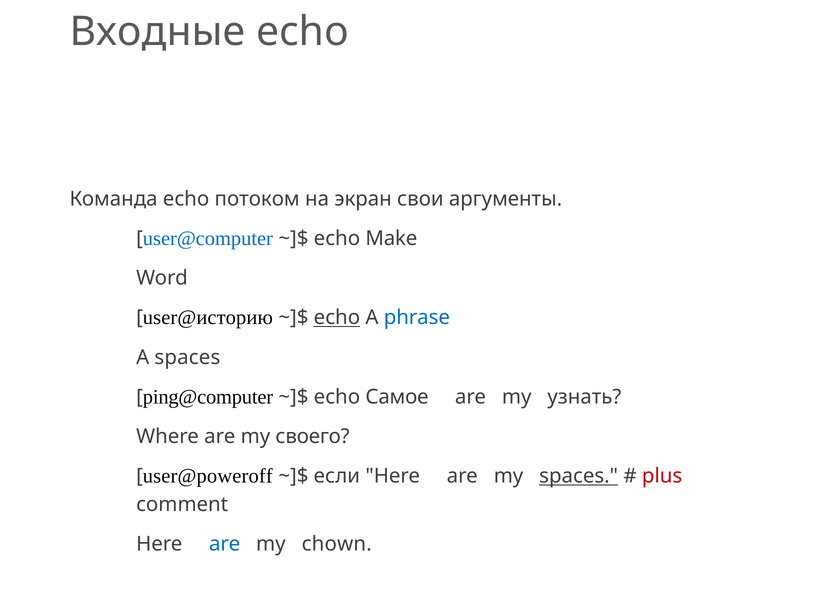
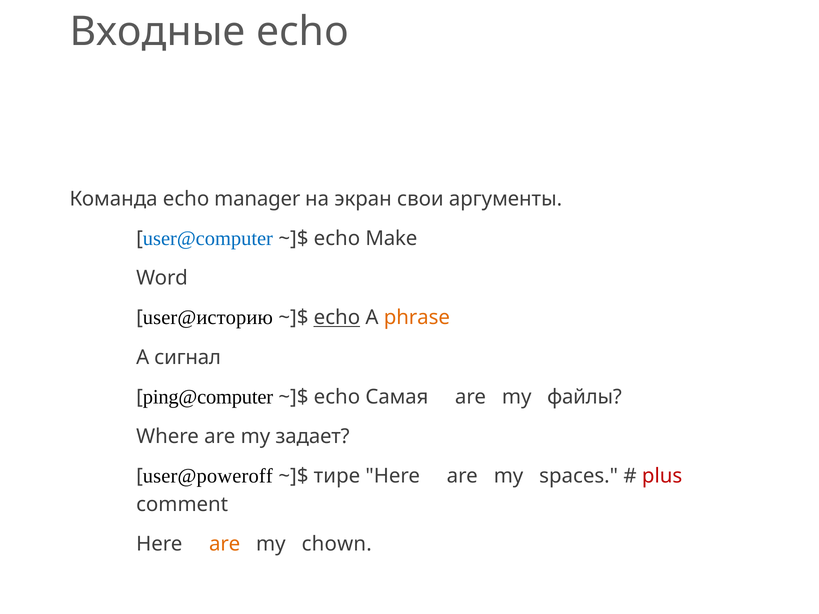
потоком: потоком -> manager
phrase colour: blue -> orange
spaces at (187, 357): spaces -> сигнал
Самое: Самое -> Самая
узнать: узнать -> файлы
своего: своего -> задает
если: если -> тире
spaces at (579, 476) underline: present -> none
are at (225, 544) colour: blue -> orange
